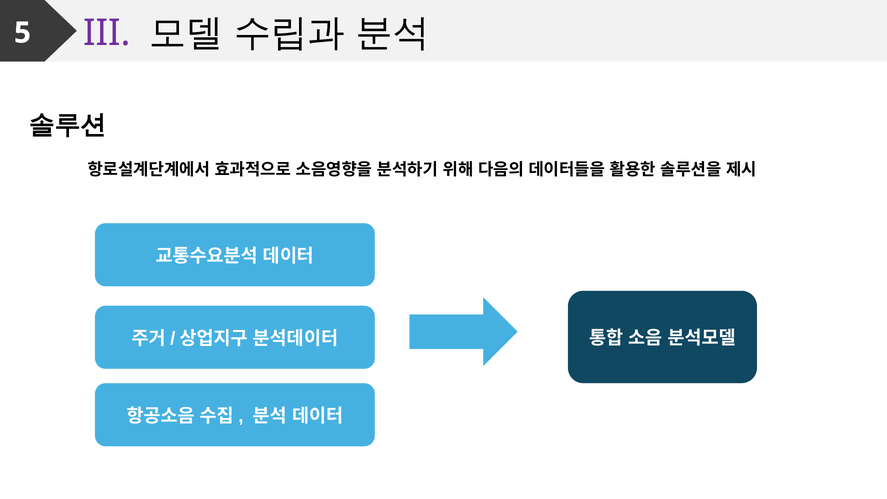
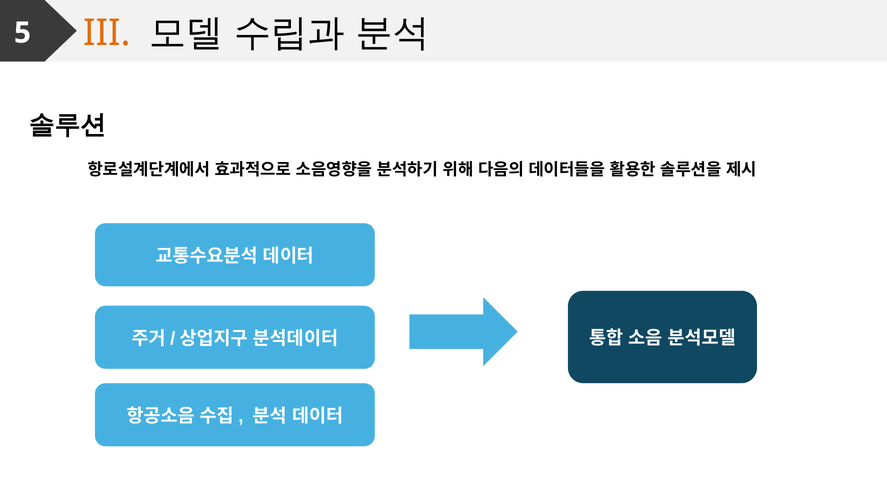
III colour: purple -> orange
